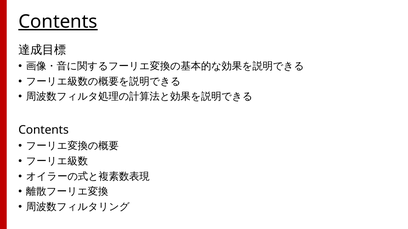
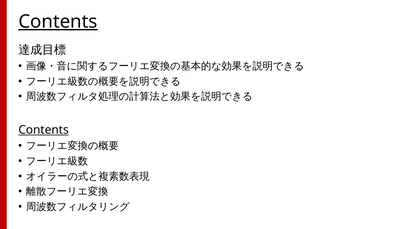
Contents at (44, 130) underline: none -> present
